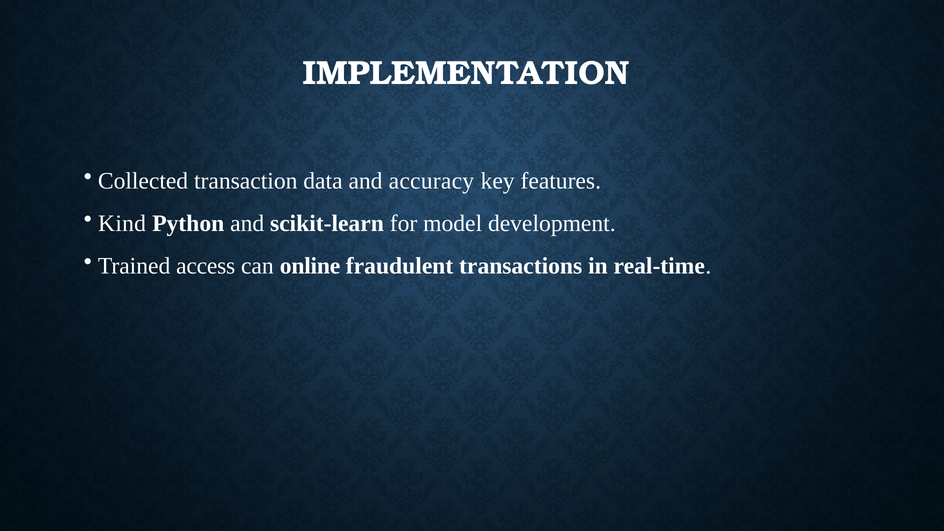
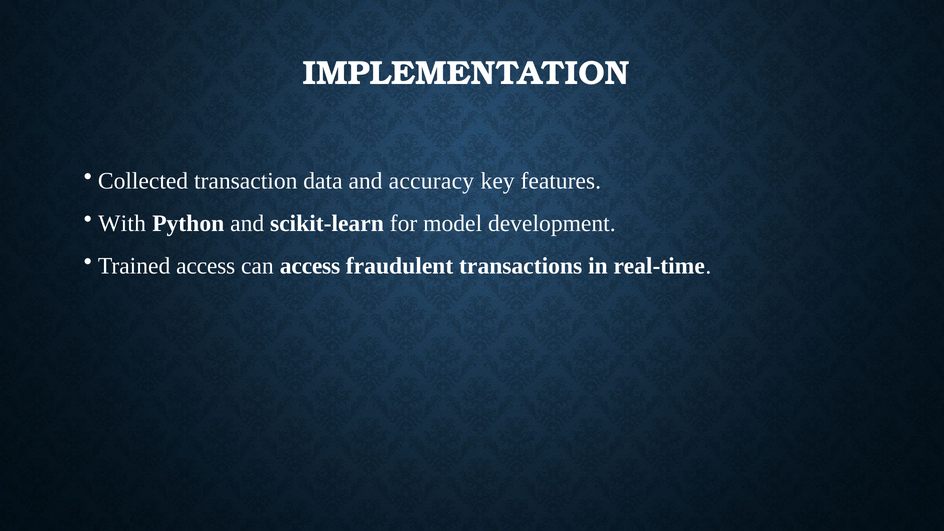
Kind: Kind -> With
can online: online -> access
